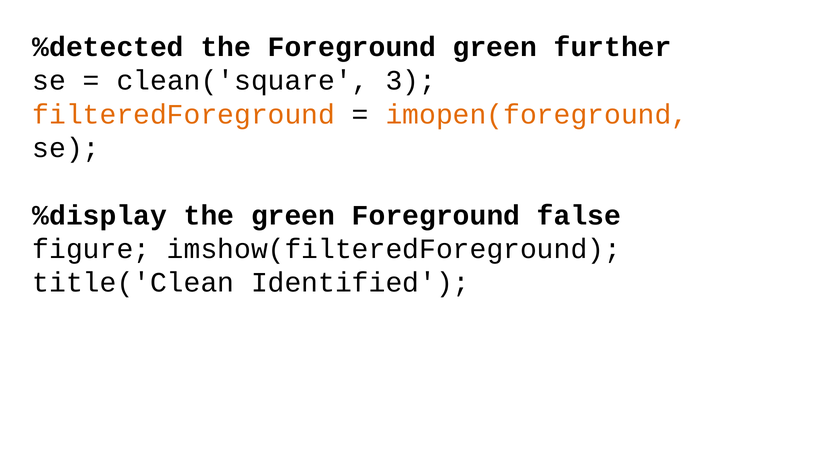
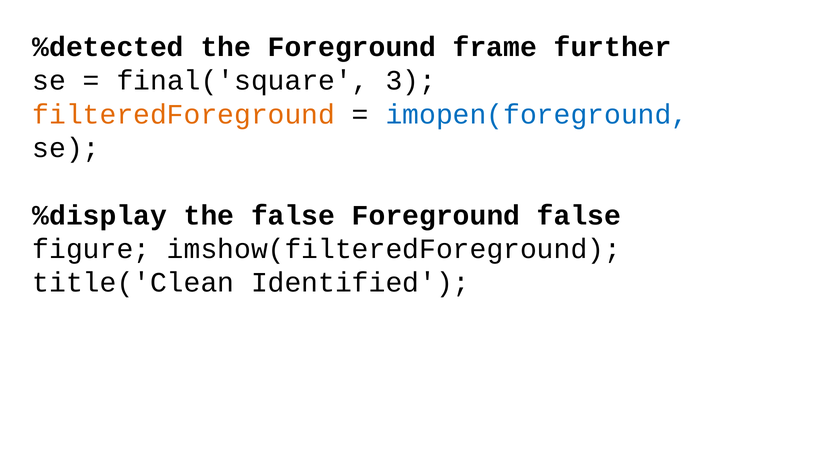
Foreground green: green -> frame
clean('square: clean('square -> final('square
imopen(foreground colour: orange -> blue
the green: green -> false
